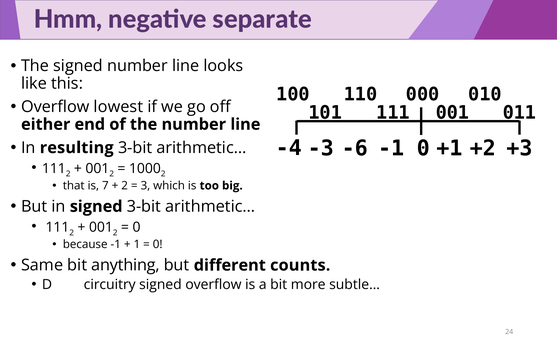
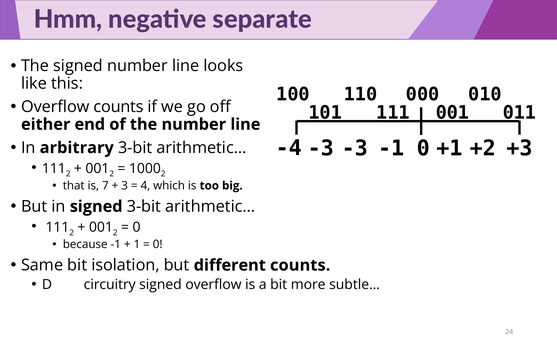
Overflow lowest: lowest -> counts
-6 at (355, 148): -6 -> -3
resulting: resulting -> arbitrary
2 at (125, 186): 2 -> 3
3: 3 -> 4
anything: anything -> isolation
